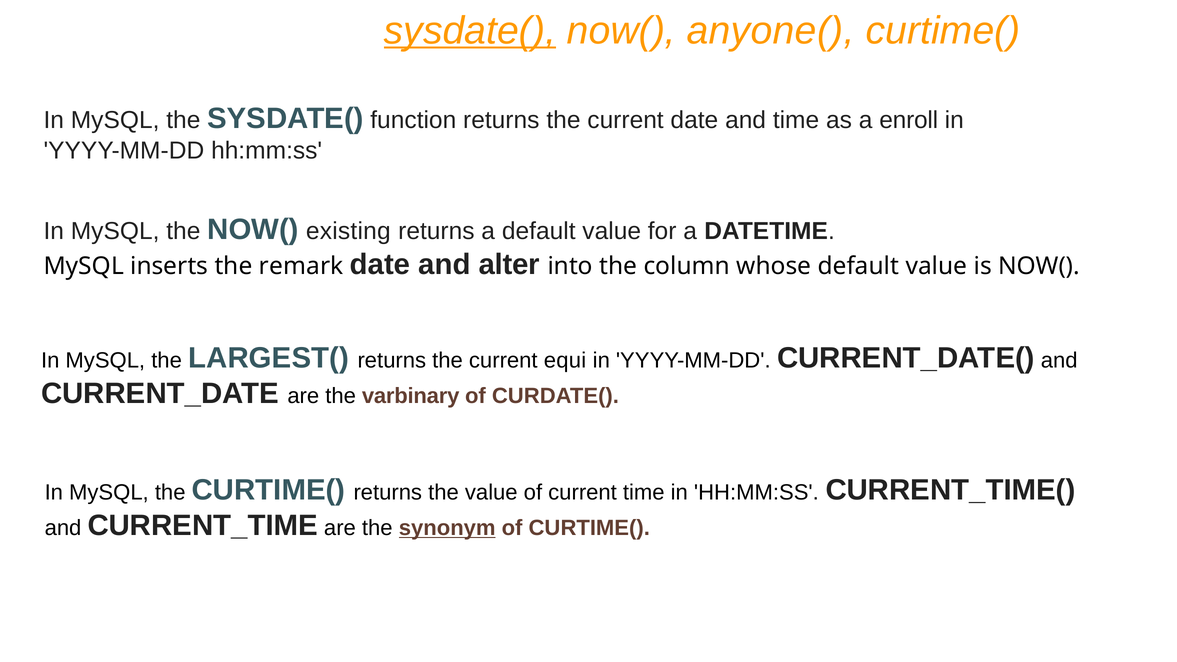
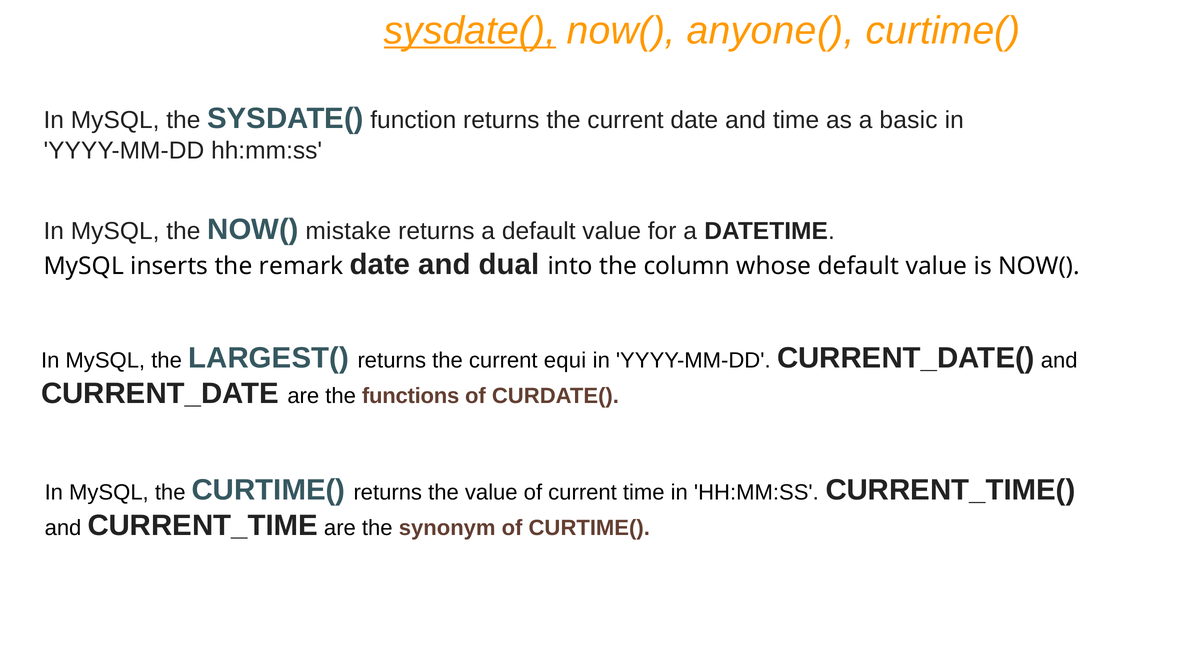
enroll: enroll -> basic
existing: existing -> mistake
alter: alter -> dual
varbinary: varbinary -> functions
synonym underline: present -> none
